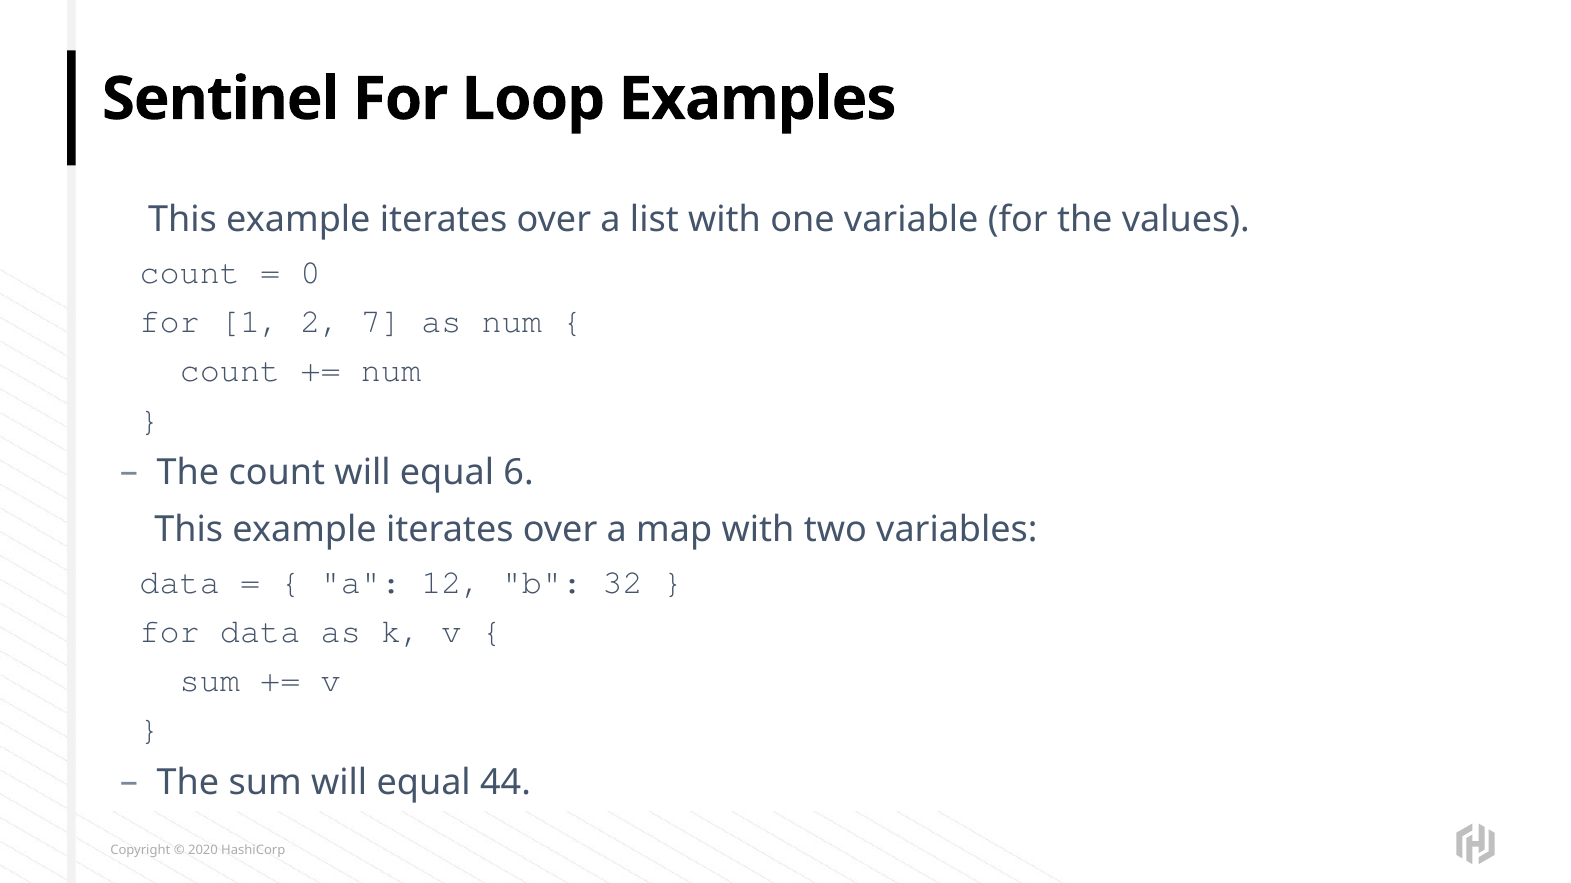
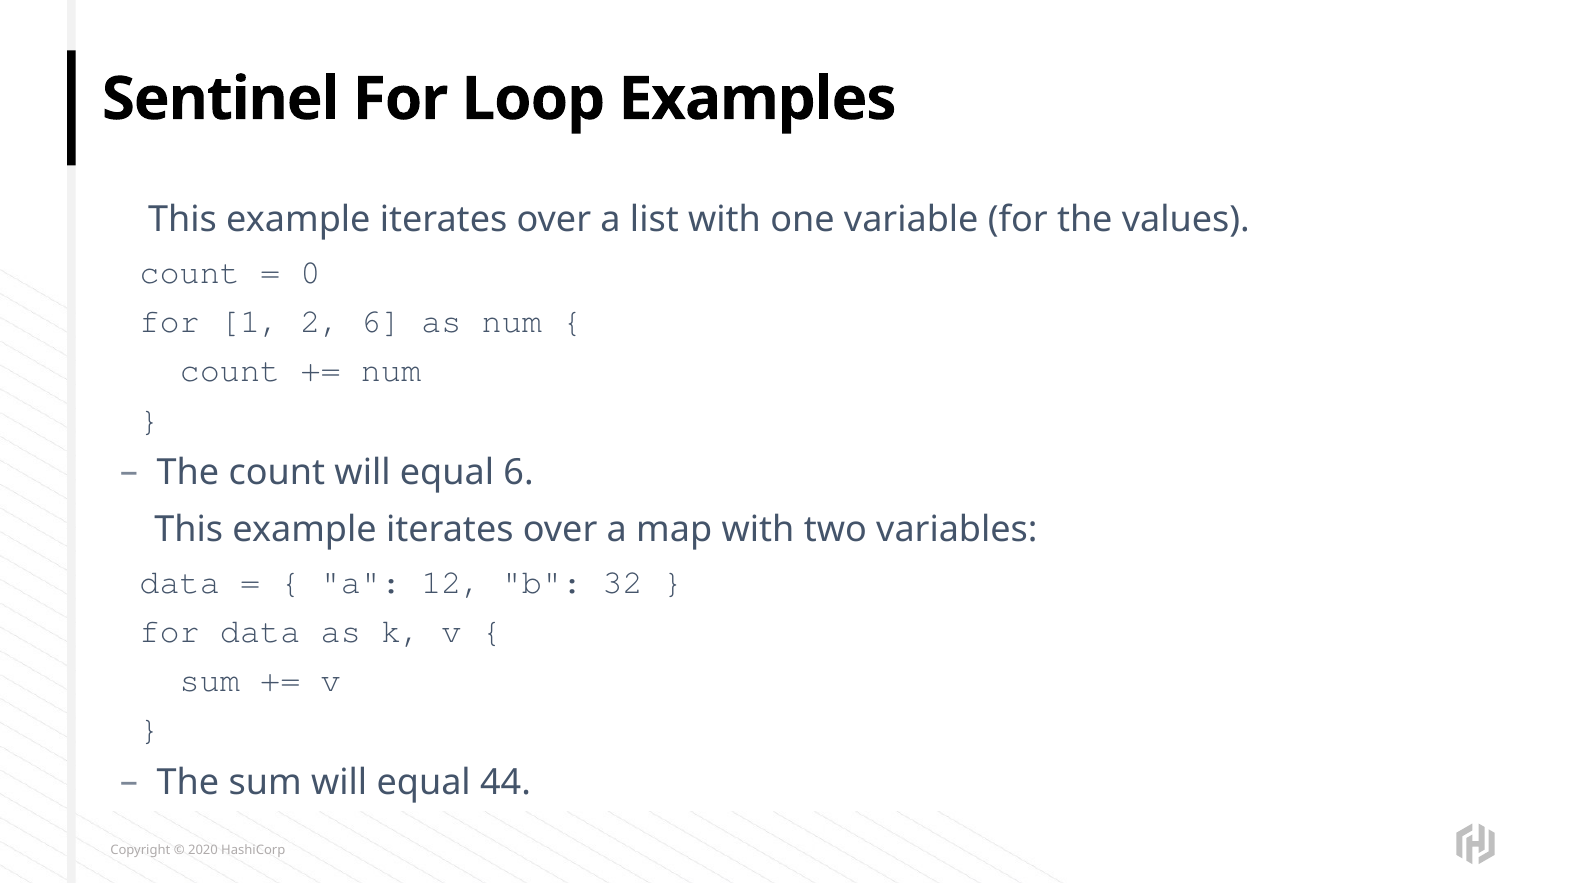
2 7: 7 -> 6
